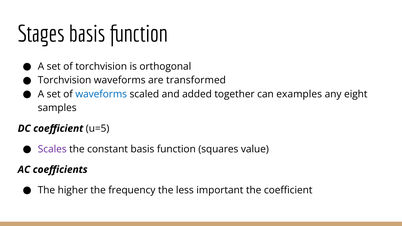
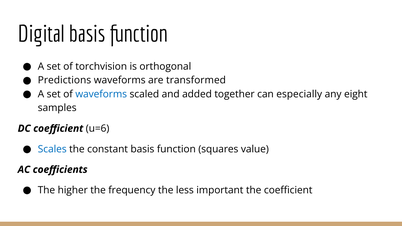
Stages: Stages -> Digital
Torchvision at (65, 80): Torchvision -> Predictions
examples: examples -> especially
u=5: u=5 -> u=6
Scales colour: purple -> blue
